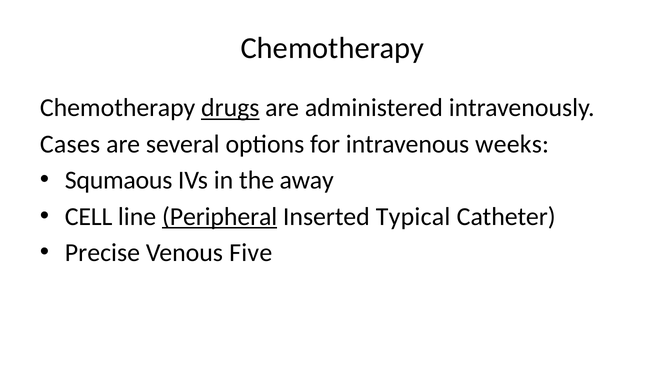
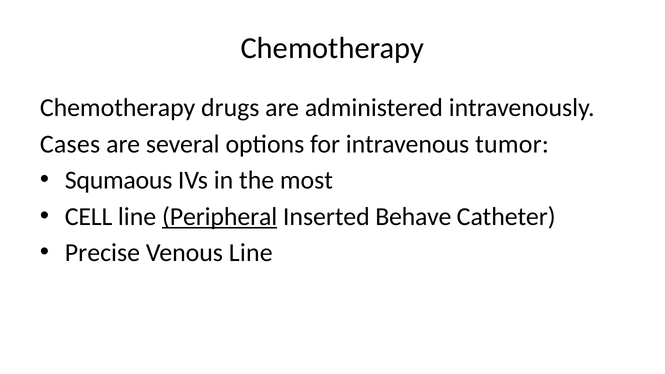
drugs underline: present -> none
weeks: weeks -> tumor
away: away -> most
Typical: Typical -> Behave
Venous Five: Five -> Line
